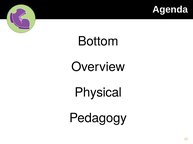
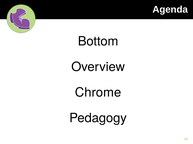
Physical: Physical -> Chrome
